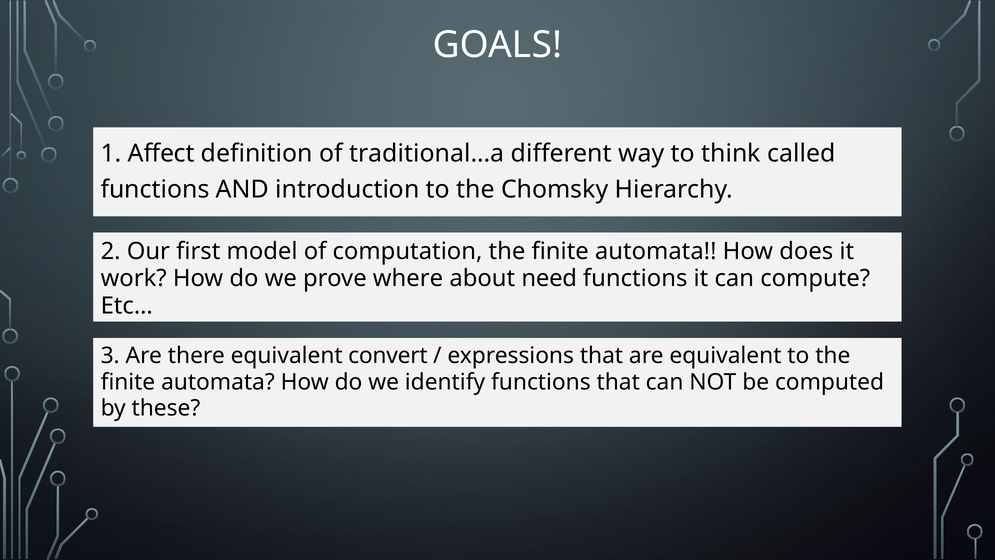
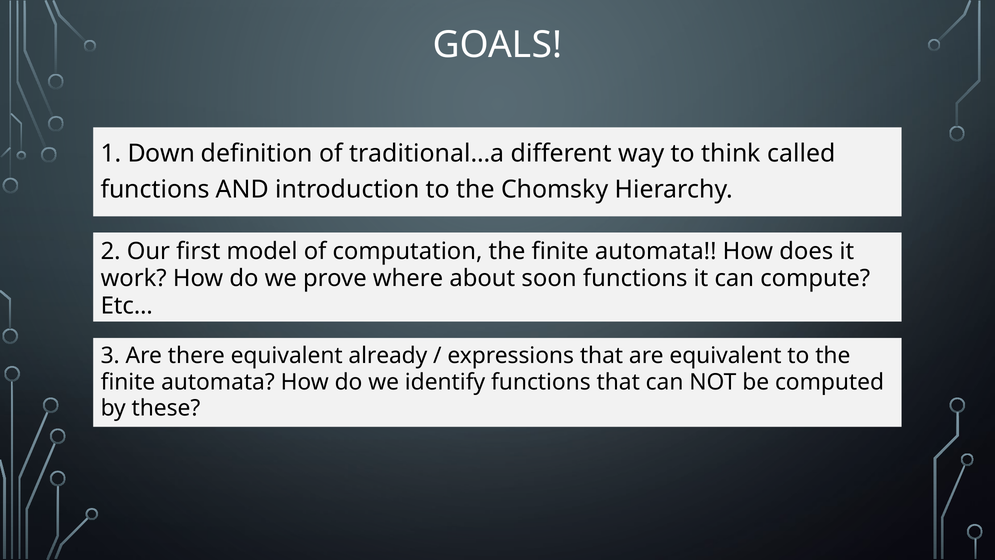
Affect: Affect -> Down
need: need -> soon
convert: convert -> already
